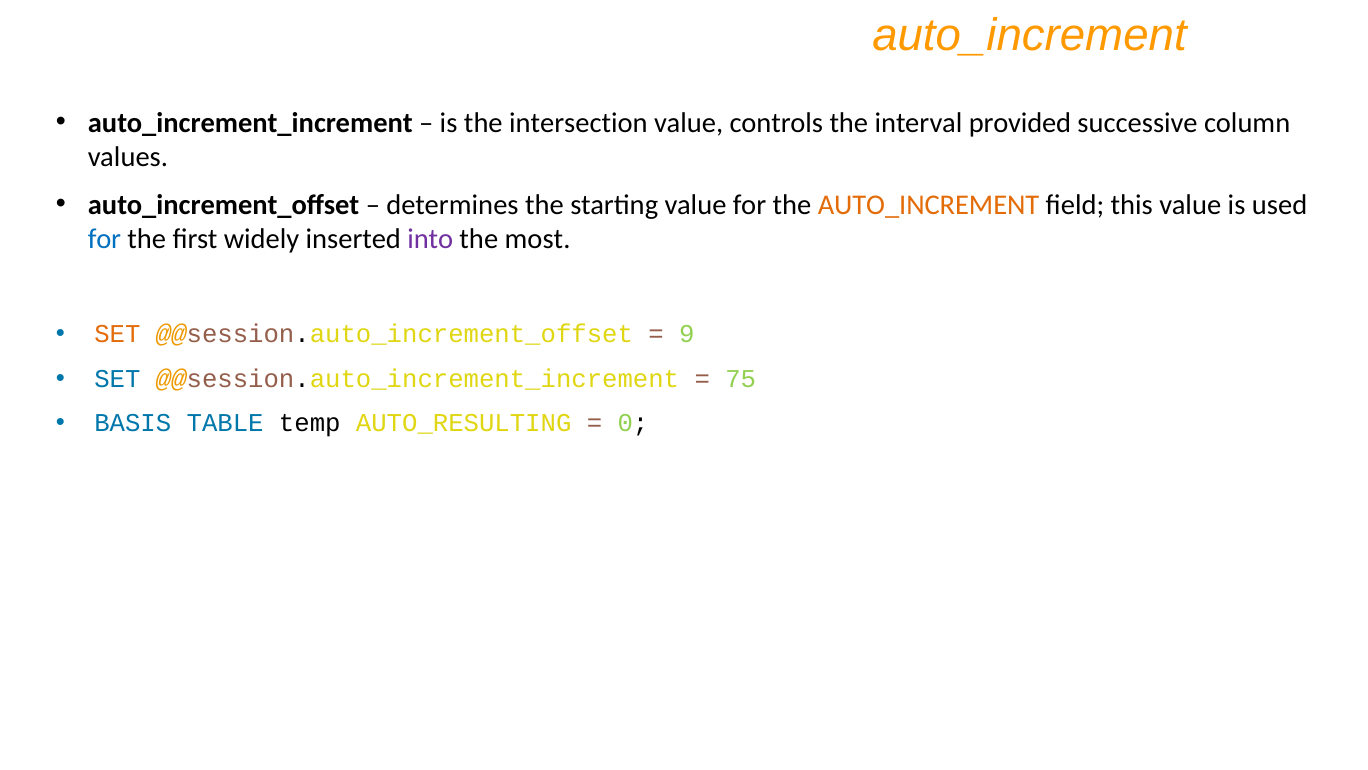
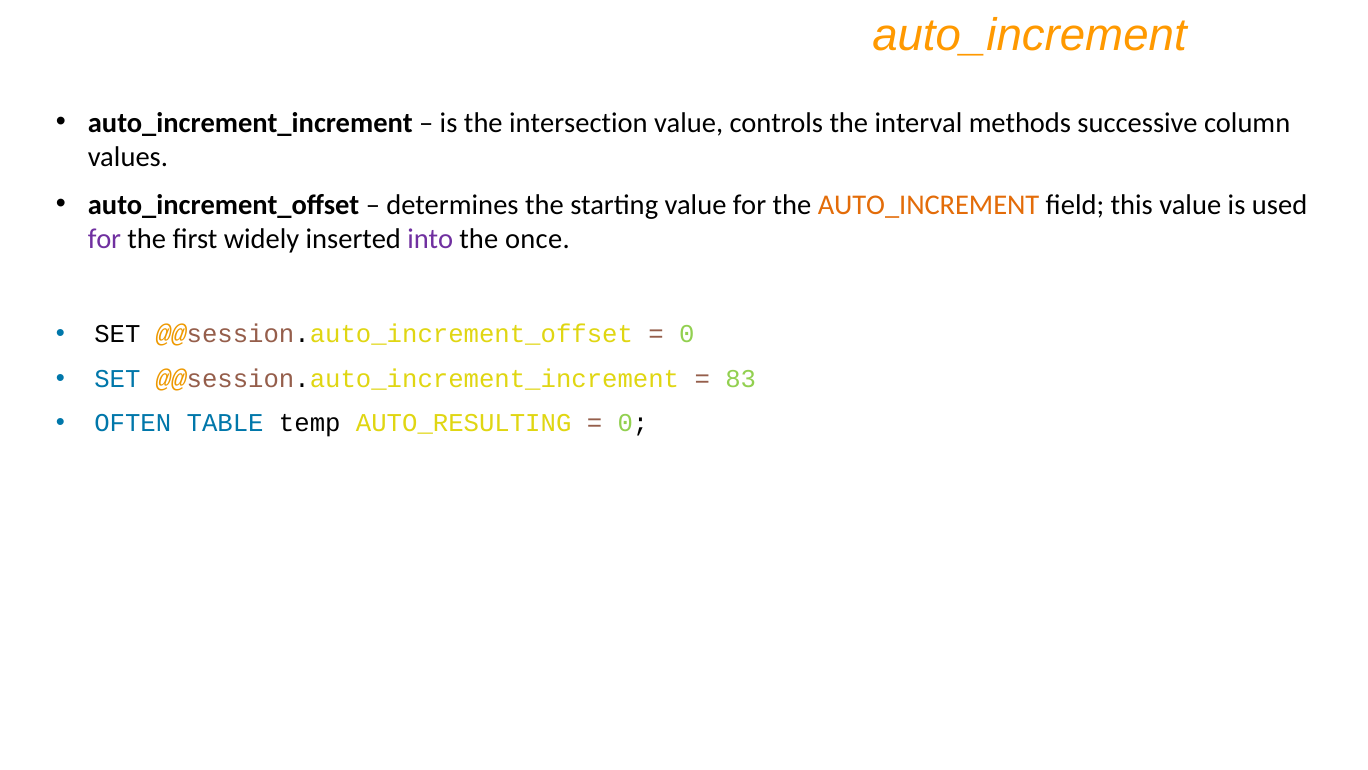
provided: provided -> methods
for at (104, 239) colour: blue -> purple
most: most -> once
SET at (117, 334) colour: orange -> black
9 at (687, 334): 9 -> 0
75: 75 -> 83
BASIS: BASIS -> OFTEN
